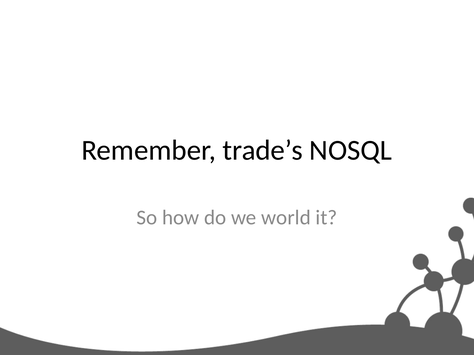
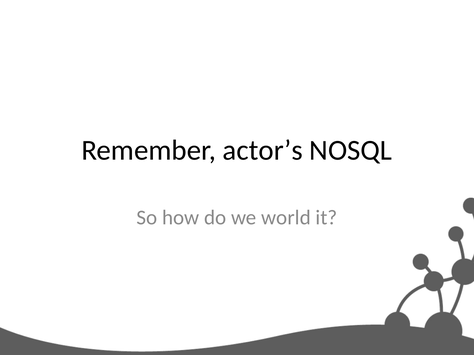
trade’s: trade’s -> actor’s
